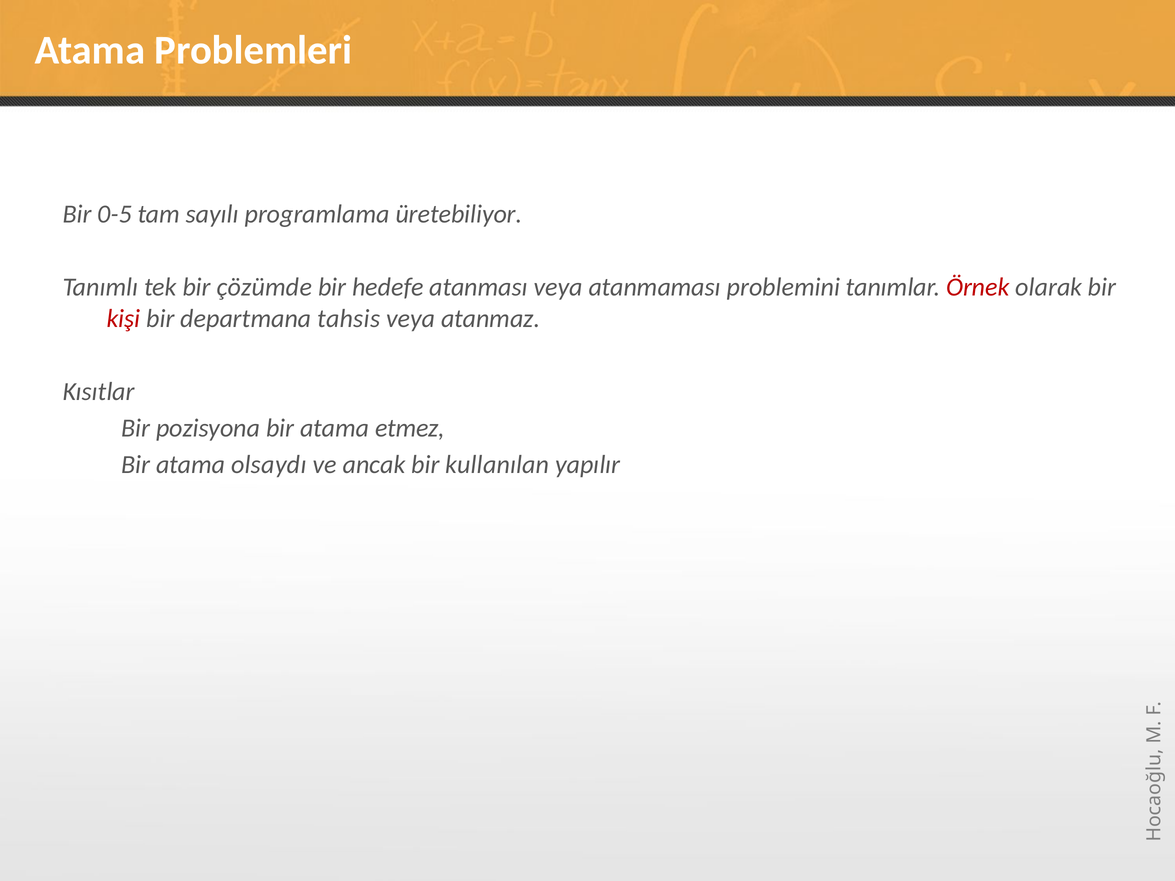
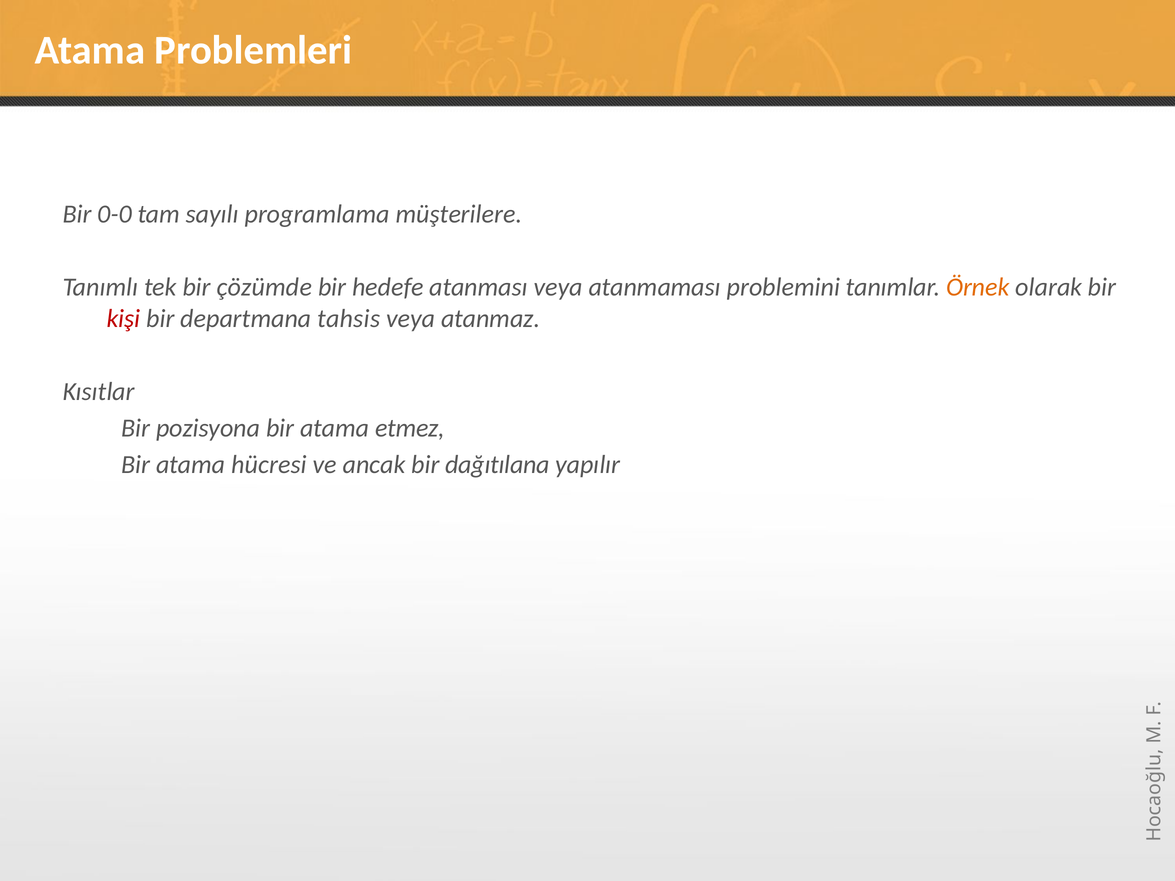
0-5: 0-5 -> 0-0
üretebiliyor: üretebiliyor -> müşterilere
Örnek colour: red -> orange
olsaydı: olsaydı -> hücresi
kullanılan: kullanılan -> dağıtılana
